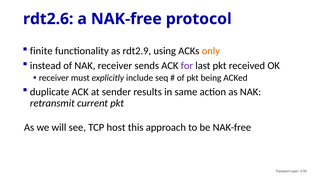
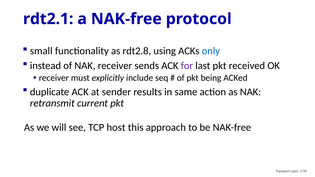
rdt2.6: rdt2.6 -> rdt2.1
finite: finite -> small
rdt2.9: rdt2.9 -> rdt2.8
only colour: orange -> blue
